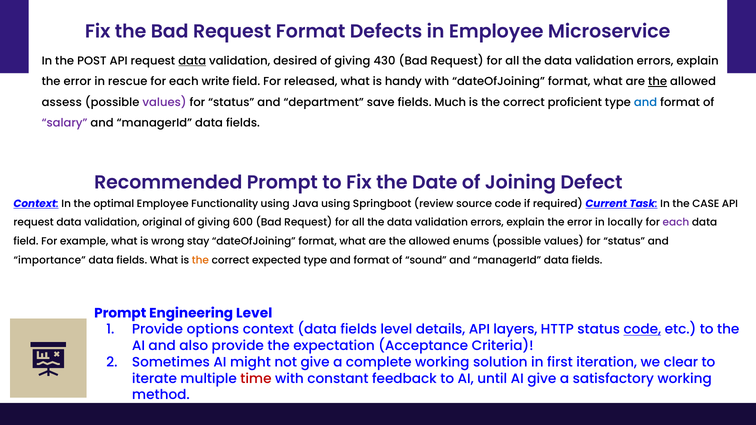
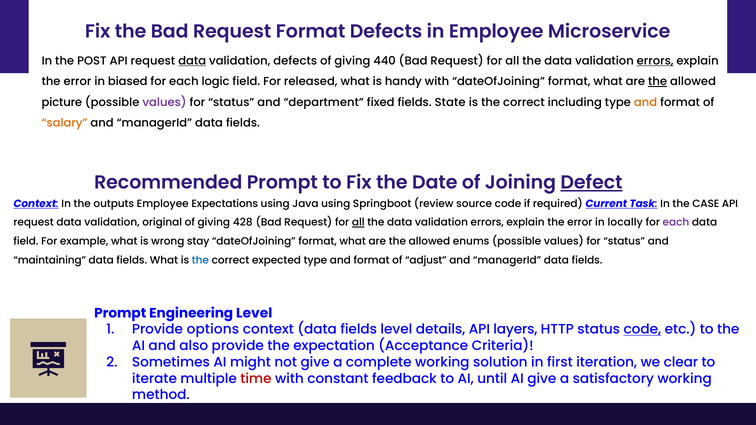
validation desired: desired -> defects
430: 430 -> 440
errors at (655, 61) underline: none -> present
rescue: rescue -> biased
write: write -> logic
assess: assess -> picture
save: save -> fixed
Much: Much -> State
proficient: proficient -> including
and at (646, 102) colour: blue -> orange
salary colour: purple -> orange
Defect underline: none -> present
optimal: optimal -> outputs
Functionality: Functionality -> Expectations
600: 600 -> 428
all at (358, 223) underline: none -> present
importance: importance -> maintaining
the at (200, 261) colour: orange -> blue
sound: sound -> adjust
